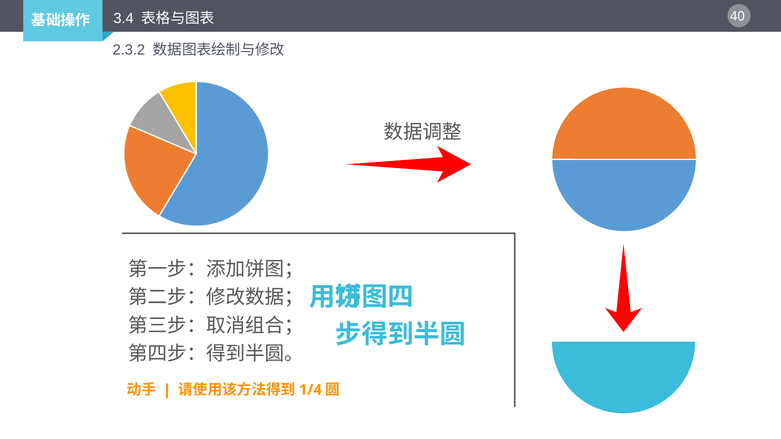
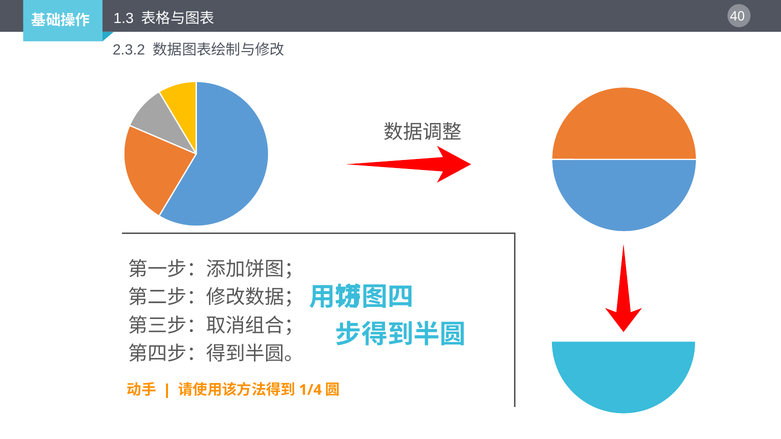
3.4: 3.4 -> 1.3
